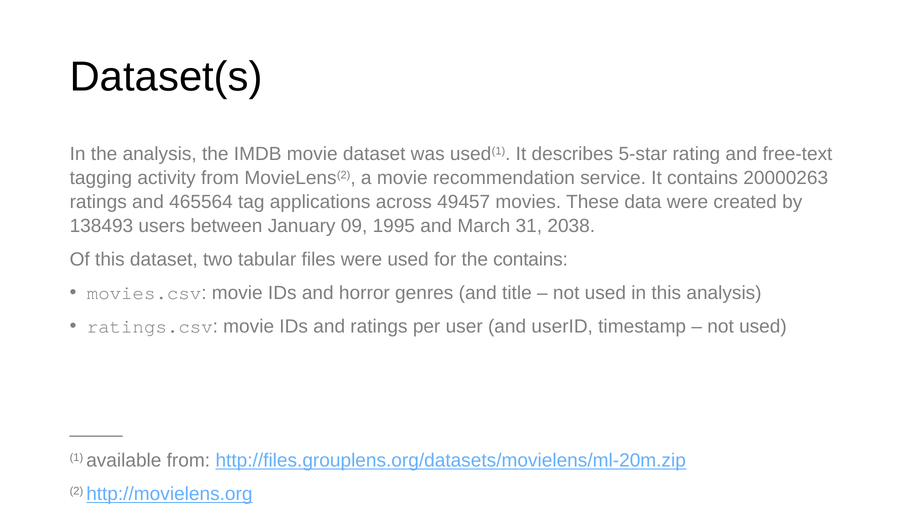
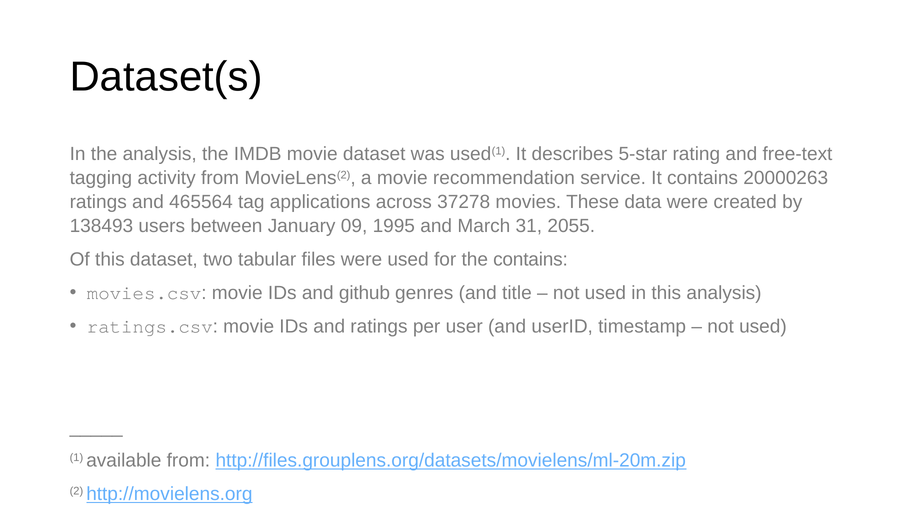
49457: 49457 -> 37278
2038: 2038 -> 2055
horror: horror -> github
